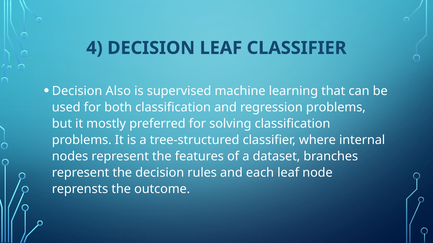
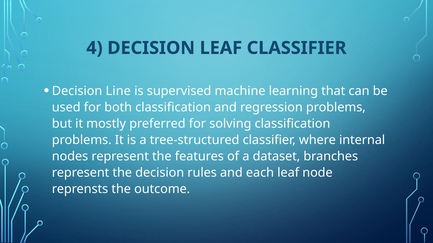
Also: Also -> Line
